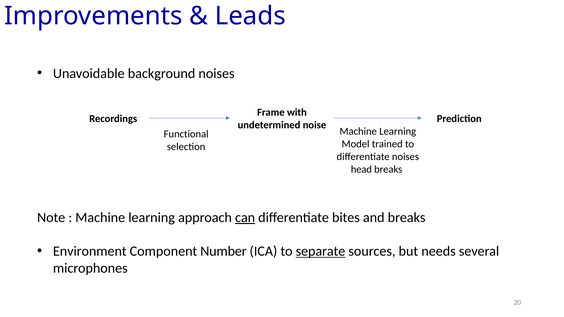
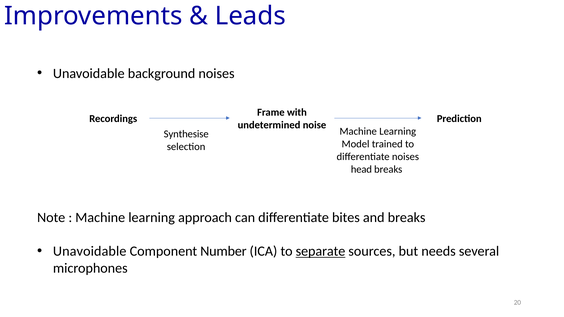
Functional: Functional -> Synthesise
can underline: present -> none
Environment at (90, 251): Environment -> Unavoidable
